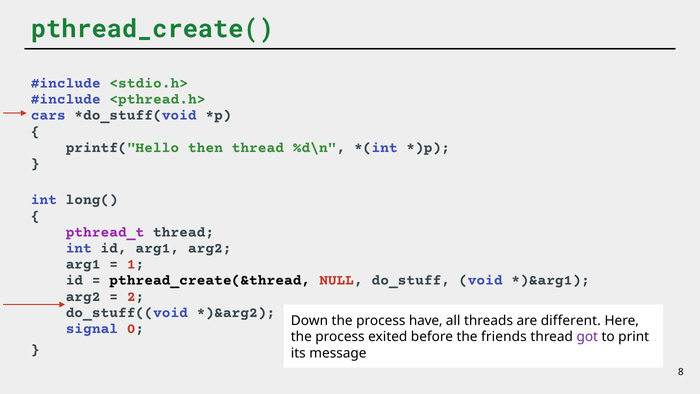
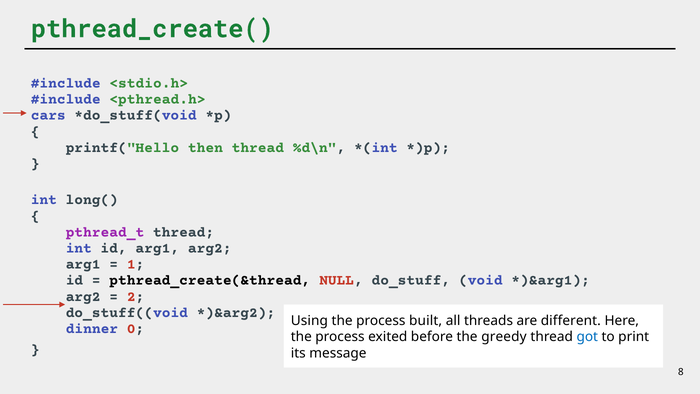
Down: Down -> Using
have: have -> built
signal: signal -> dinner
friends: friends -> greedy
got colour: purple -> blue
